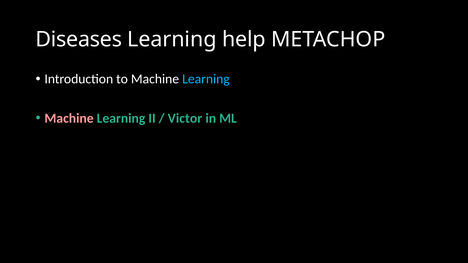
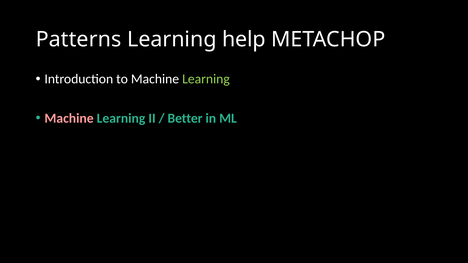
Diseases: Diseases -> Patterns
Learning at (206, 79) colour: light blue -> light green
Victor: Victor -> Better
